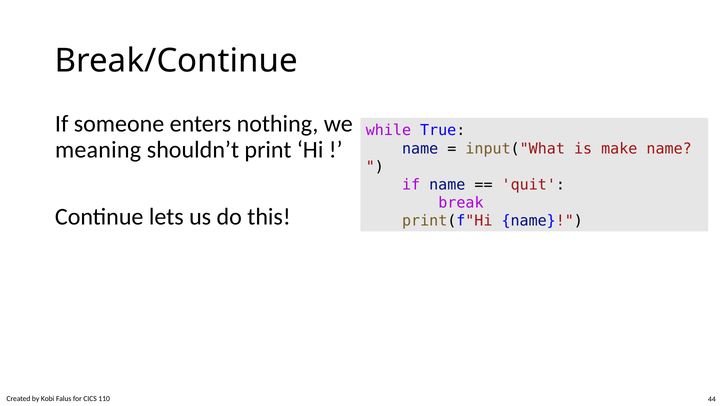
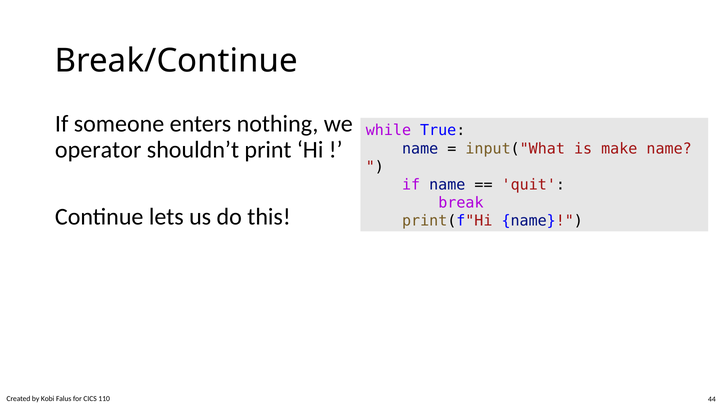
meaning: meaning -> operator
